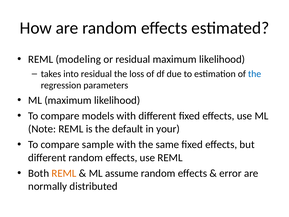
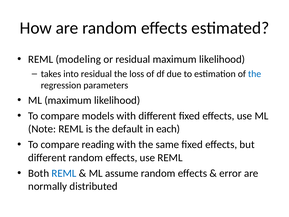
your: your -> each
sample: sample -> reading
REML at (64, 173) colour: orange -> blue
